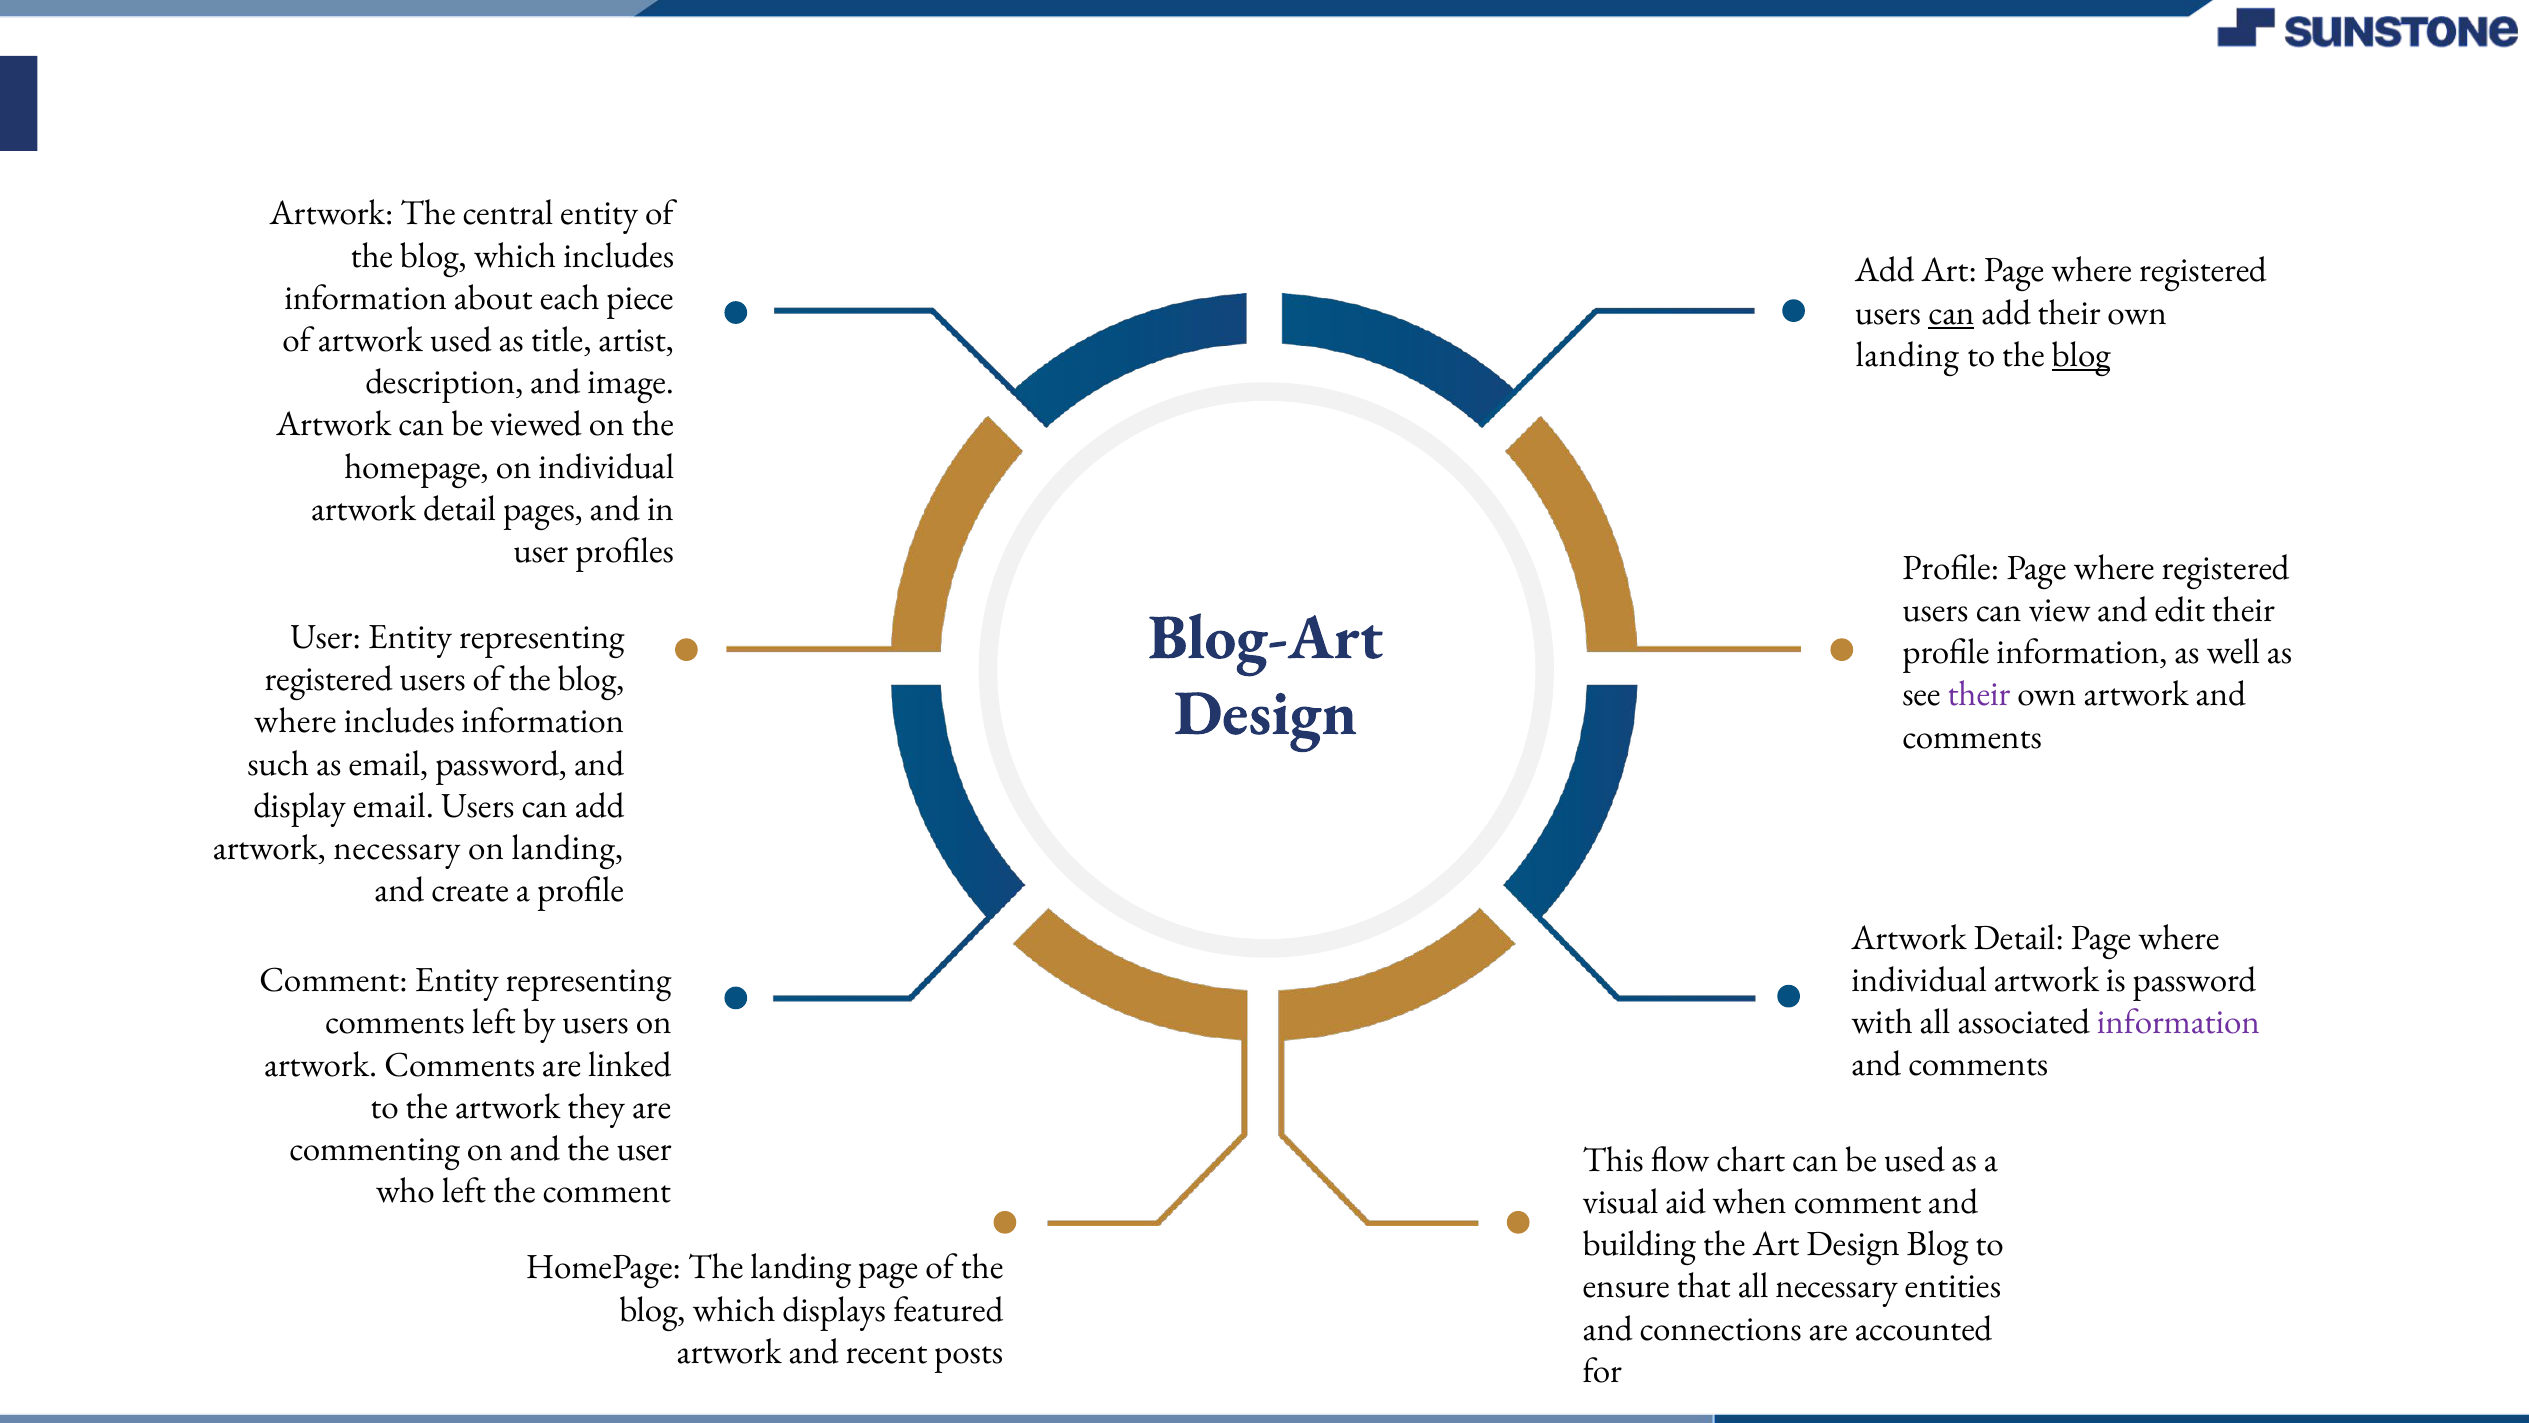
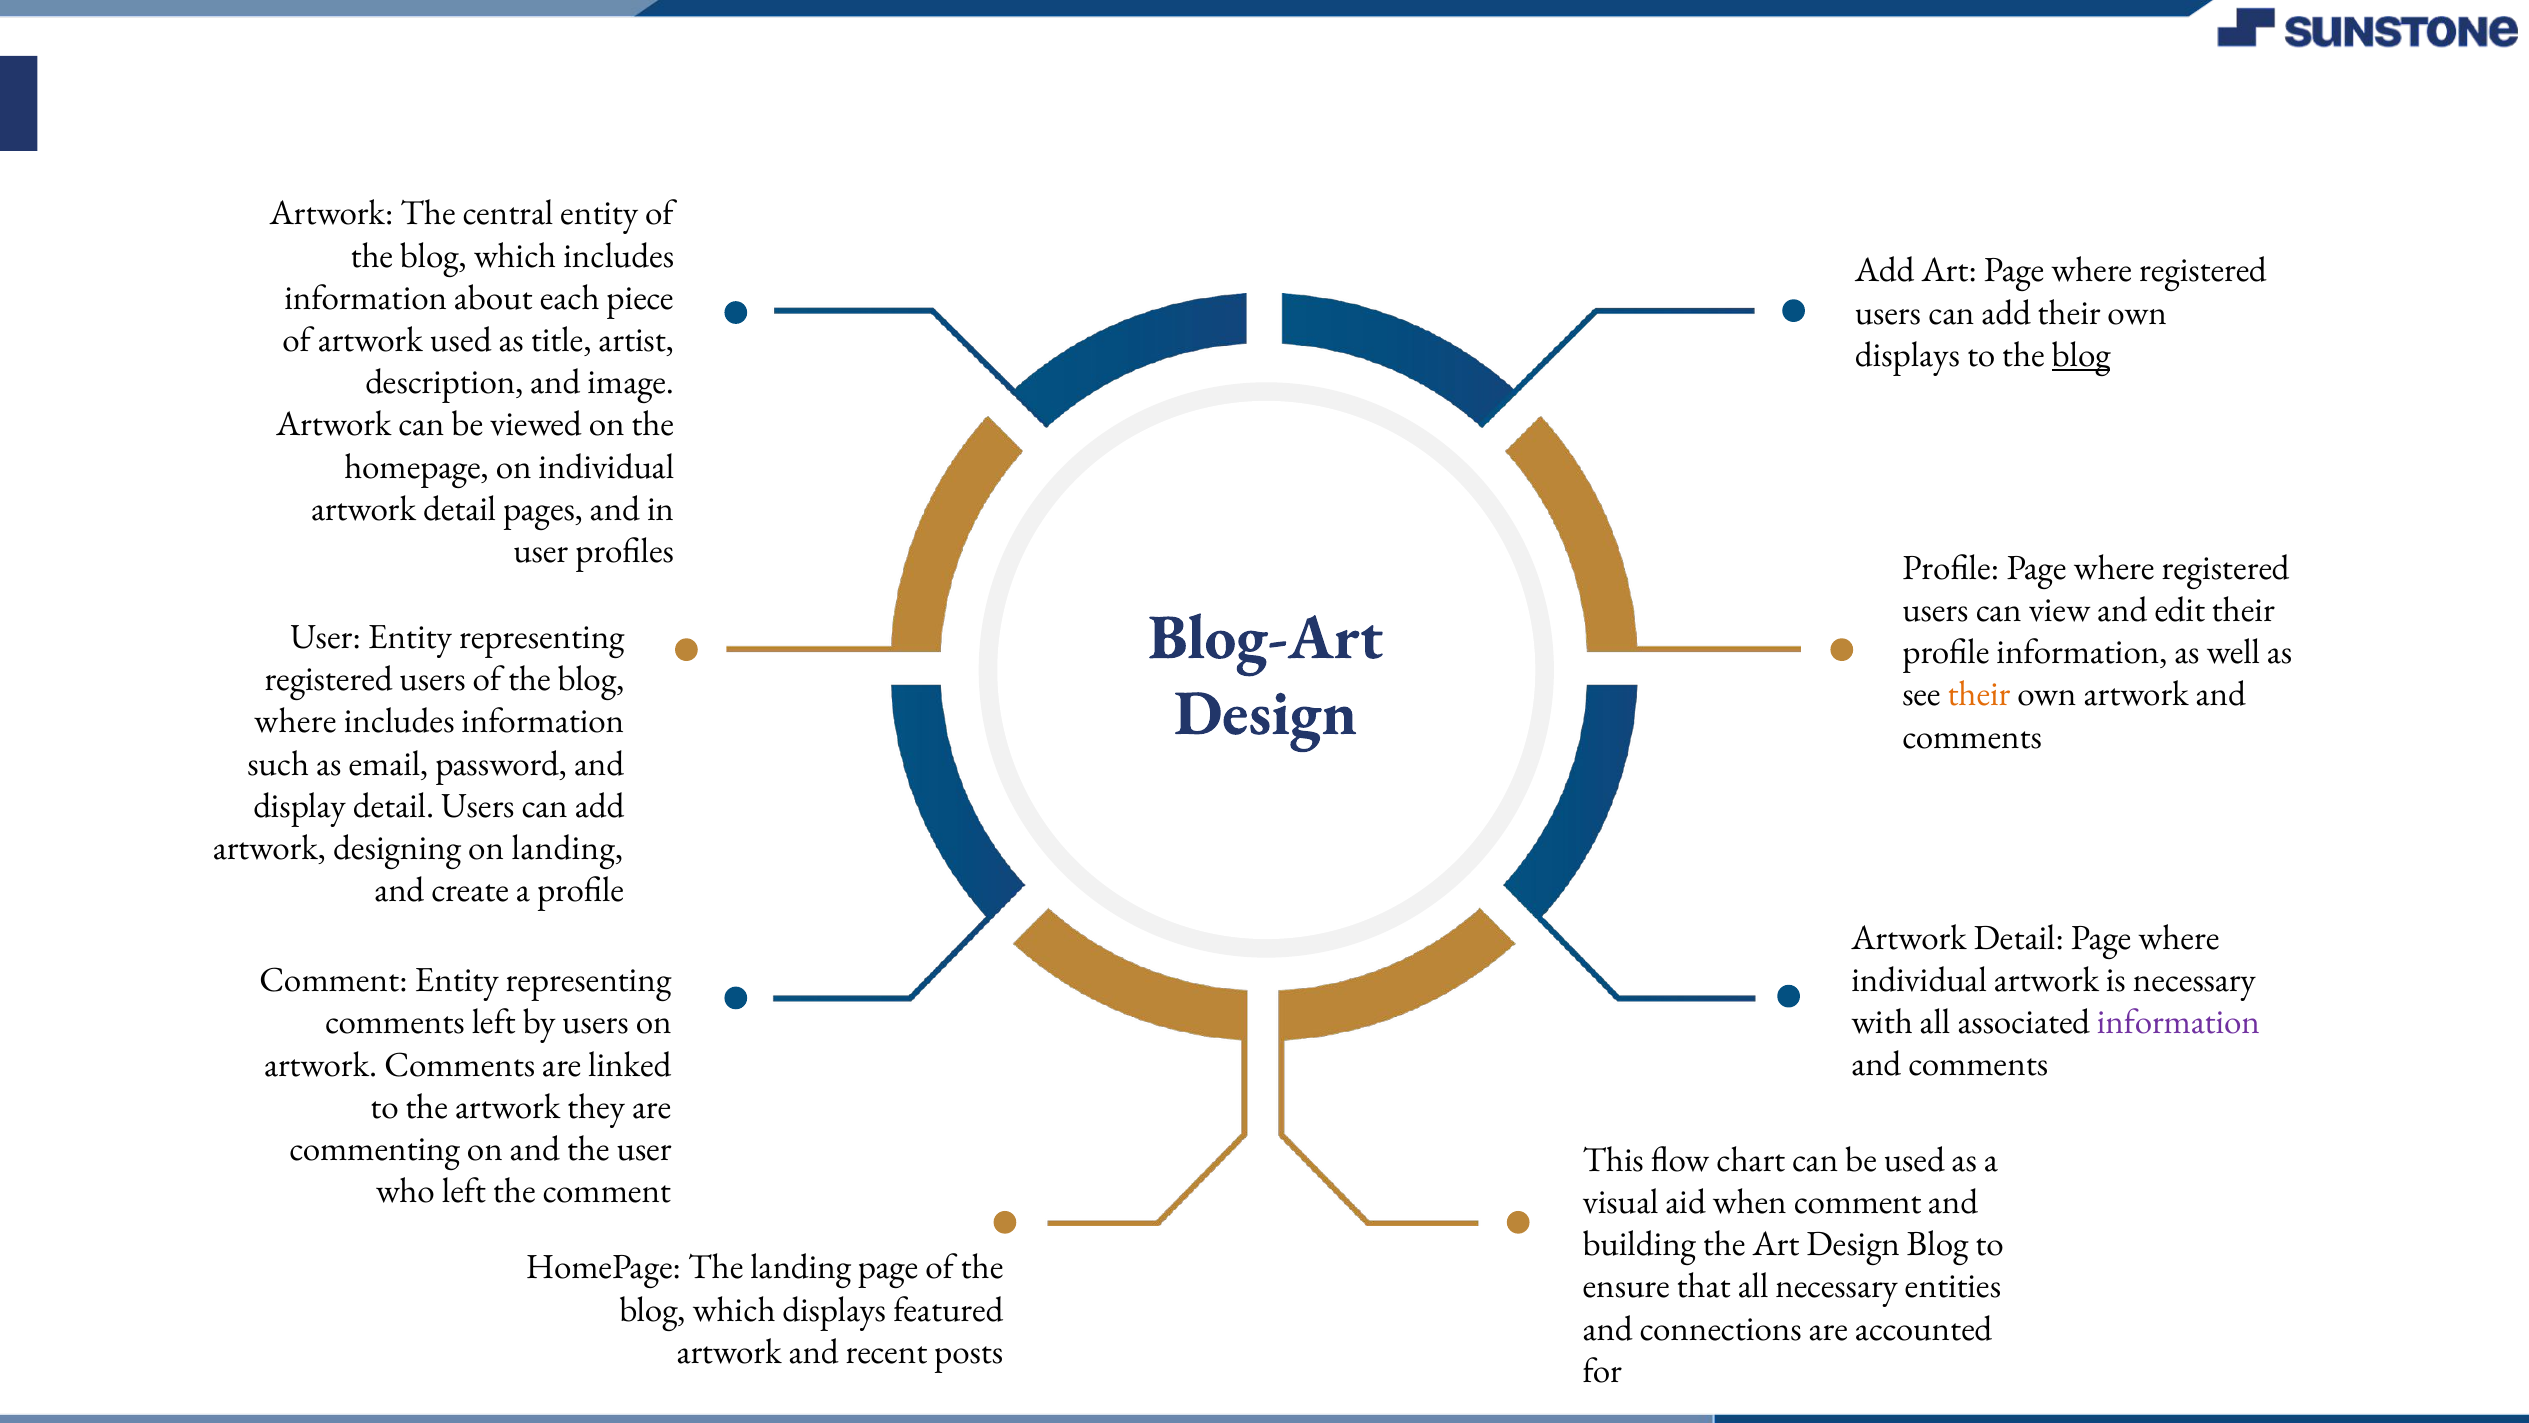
can at (1951, 312) underline: present -> none
landing at (1907, 355): landing -> displays
their at (1979, 694) colour: purple -> orange
display email: email -> detail
artwork necessary: necessary -> designing
is password: password -> necessary
